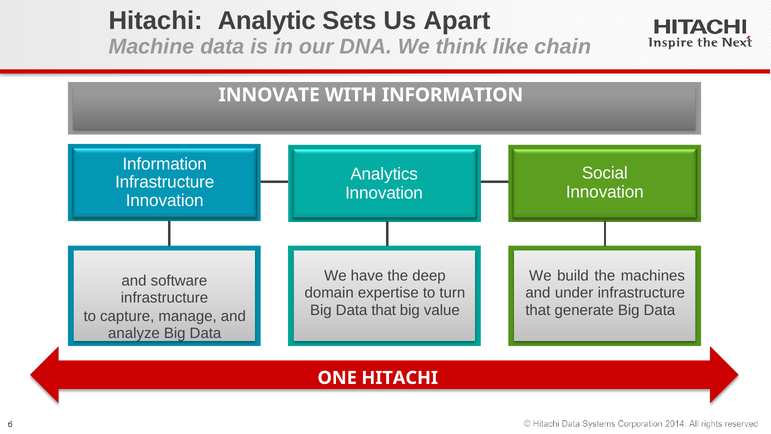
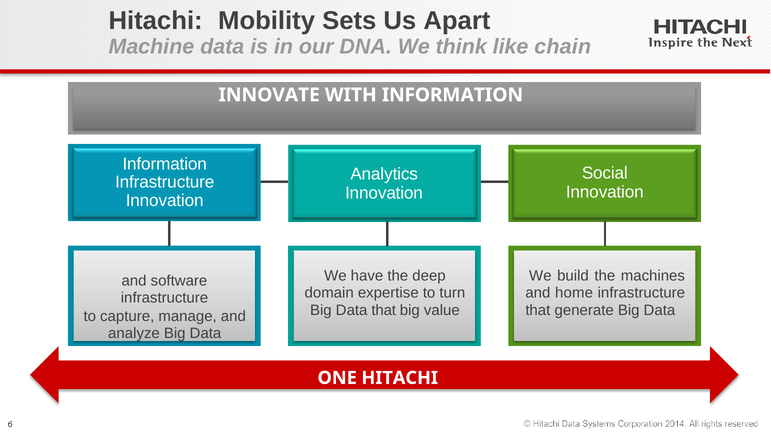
Analytic: Analytic -> Mobility
under: under -> home
